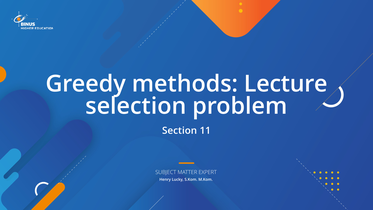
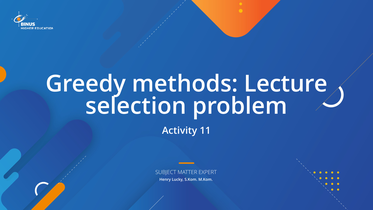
Section: Section -> Activity
